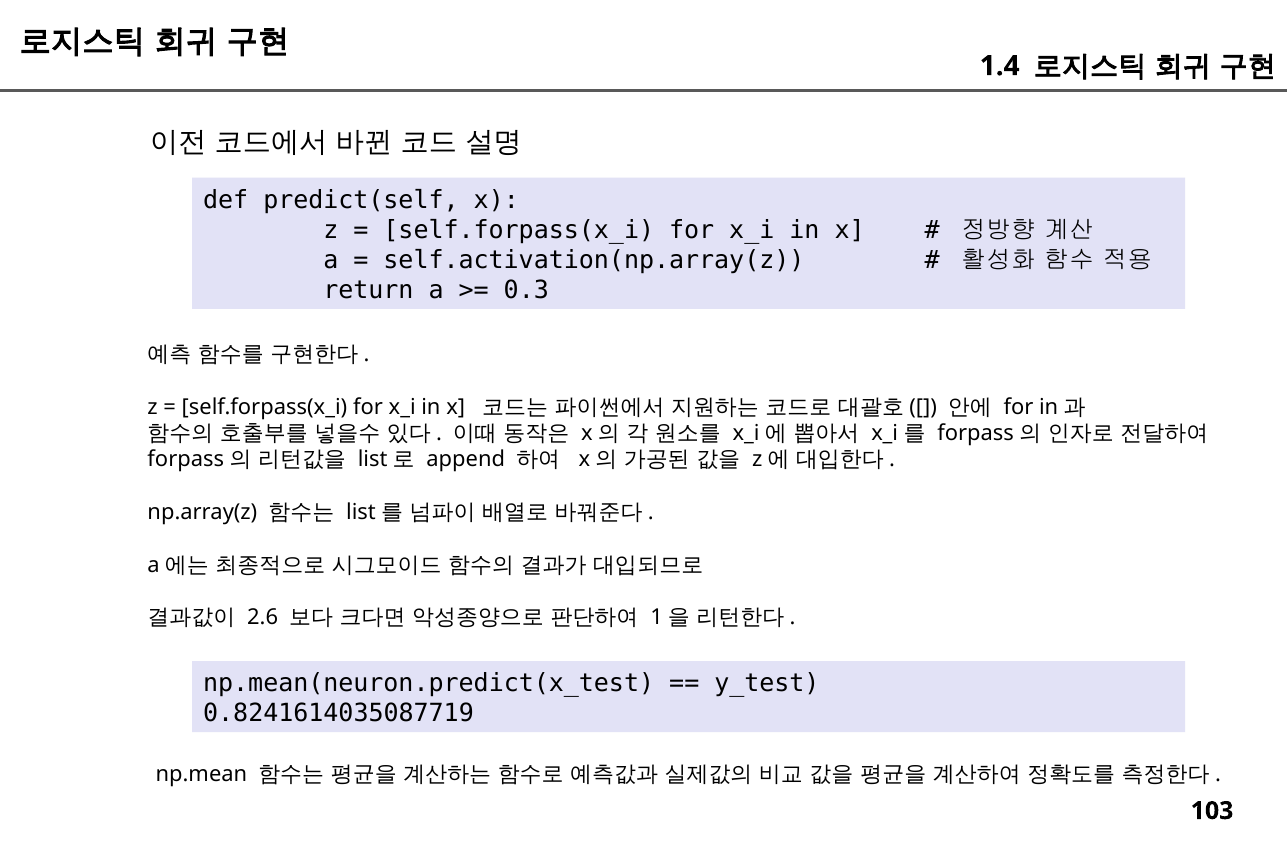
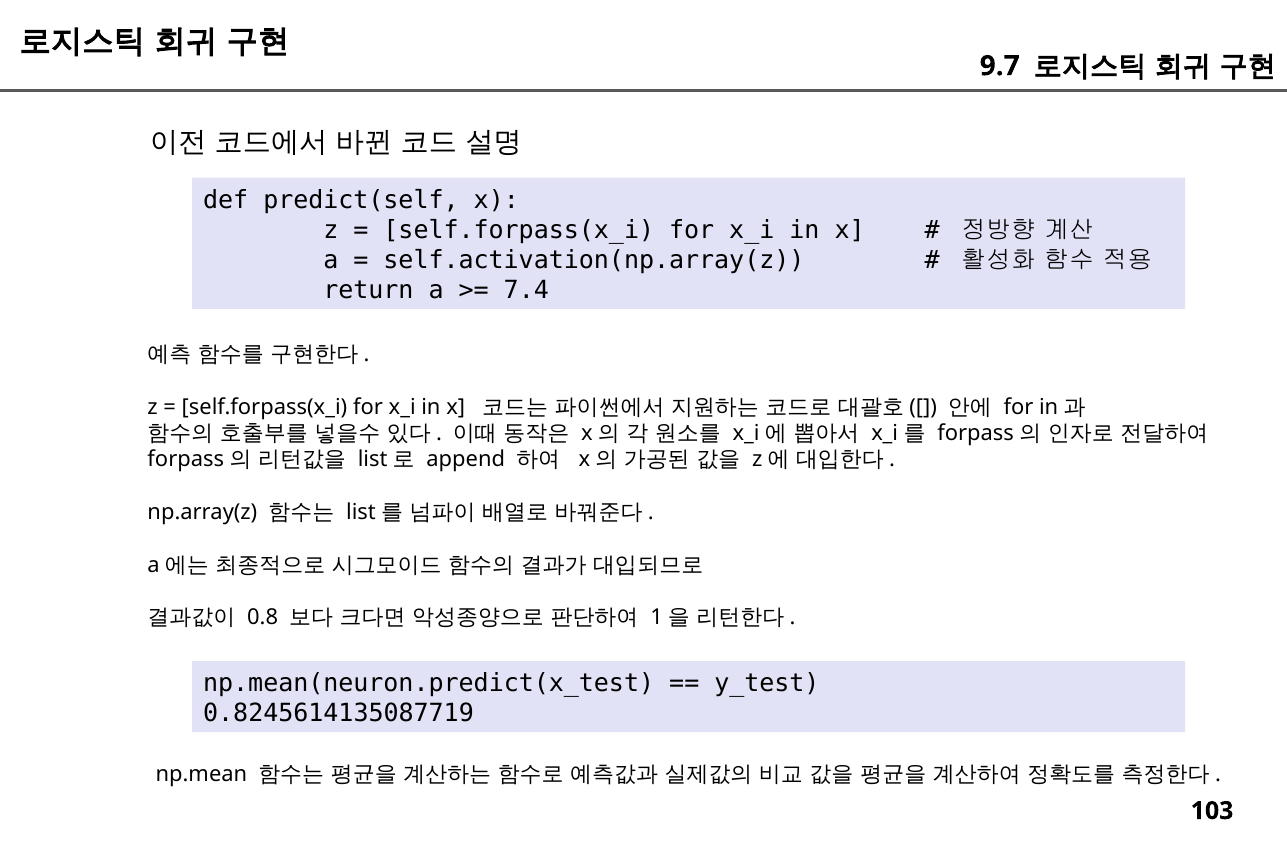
1.4: 1.4 -> 9.7
0.3: 0.3 -> 7.4
2.6: 2.6 -> 0.8
0.8241614035087719: 0.8241614035087719 -> 0.8245614135087719
